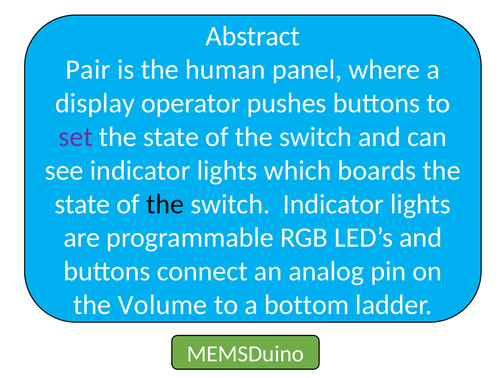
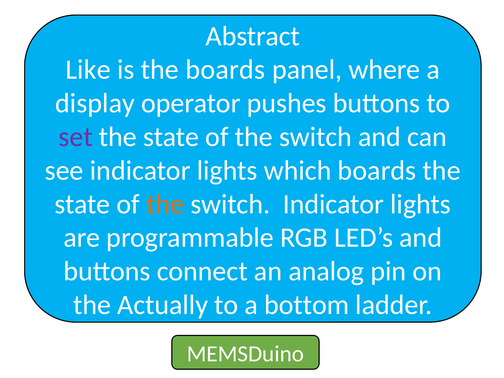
Pair: Pair -> Like
the human: human -> boards
the at (165, 204) colour: black -> orange
Volume: Volume -> Actually
